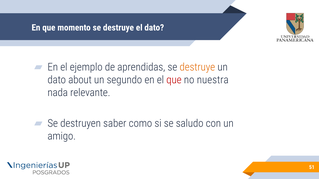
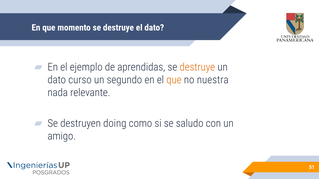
about: about -> curso
que at (174, 80) colour: red -> orange
saber: saber -> doing
